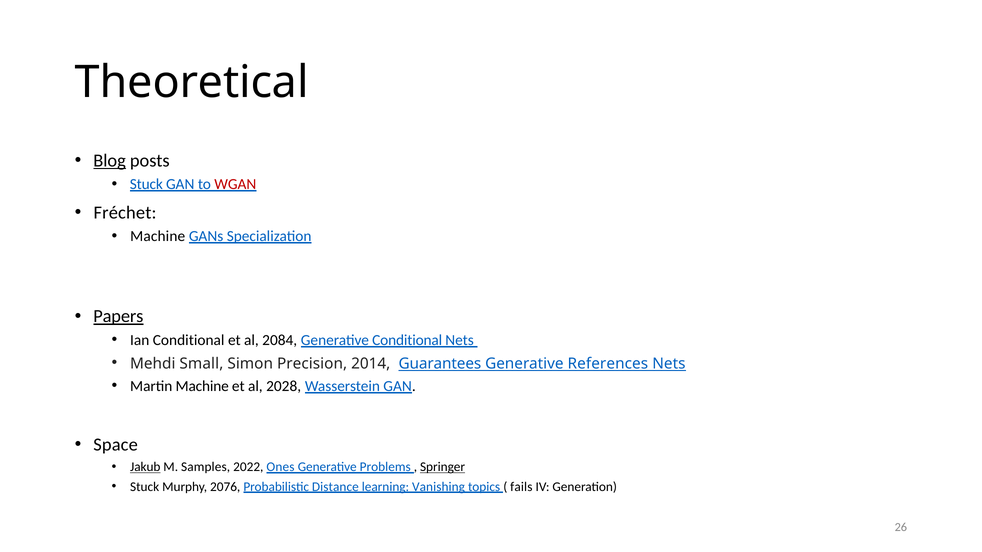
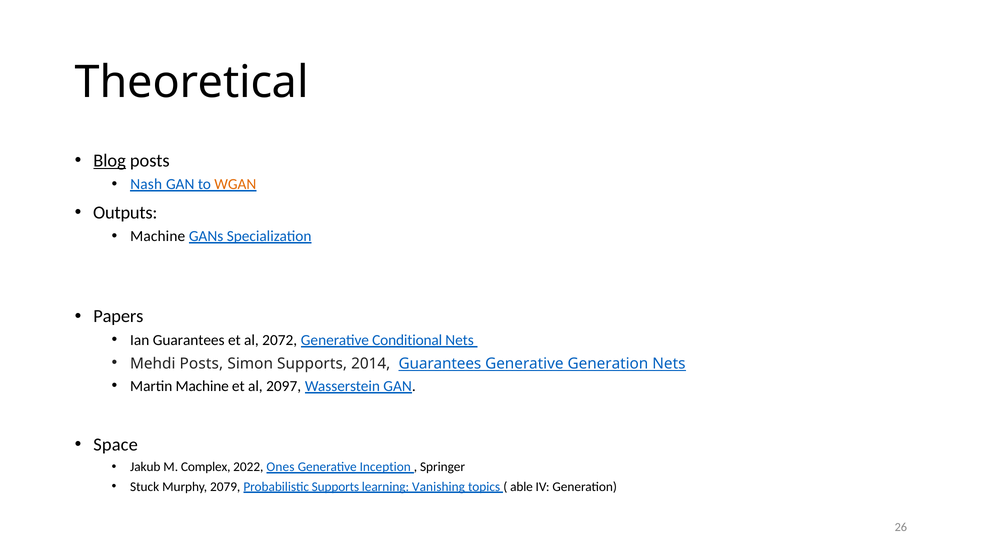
Stuck at (146, 184): Stuck -> Nash
WGAN colour: red -> orange
Fréchet: Fréchet -> Outputs
Papers underline: present -> none
Ian Conditional: Conditional -> Guarantees
2084: 2084 -> 2072
Mehdi Small: Small -> Posts
Simon Precision: Precision -> Supports
Generative References: References -> Generation
2028: 2028 -> 2097
Jakub underline: present -> none
Samples: Samples -> Complex
Problems: Problems -> Inception
Springer underline: present -> none
2076: 2076 -> 2079
Probabilistic Distance: Distance -> Supports
fails: fails -> able
